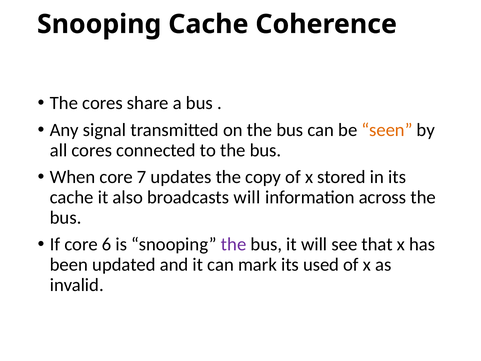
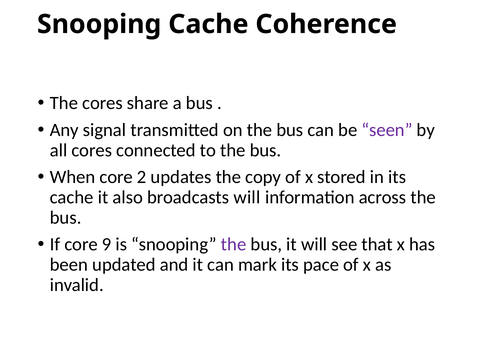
seen colour: orange -> purple
7: 7 -> 2
6: 6 -> 9
used: used -> pace
